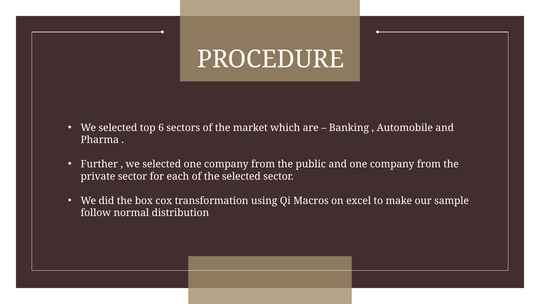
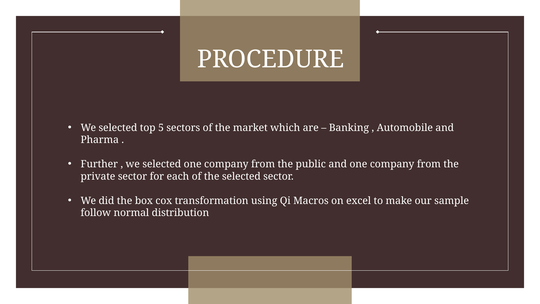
6: 6 -> 5
